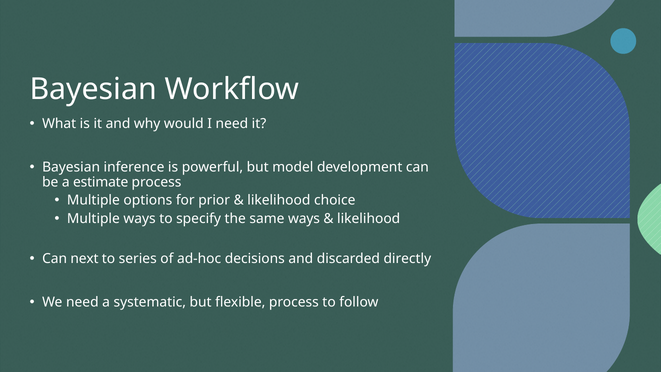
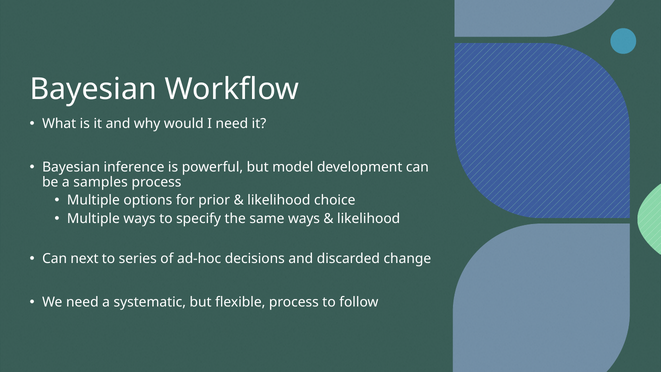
estimate: estimate -> samples
directly: directly -> change
